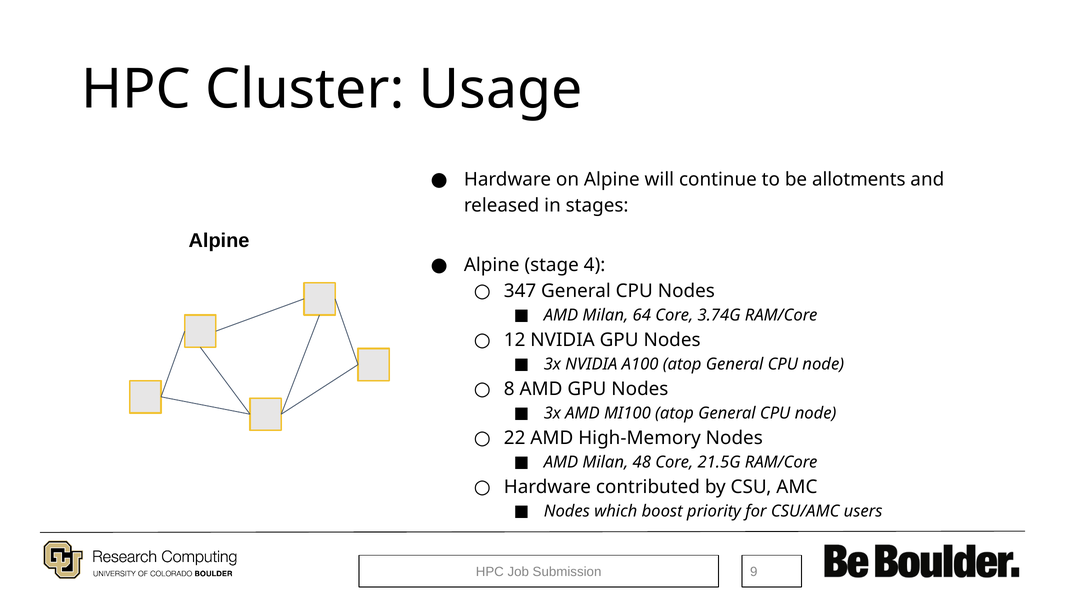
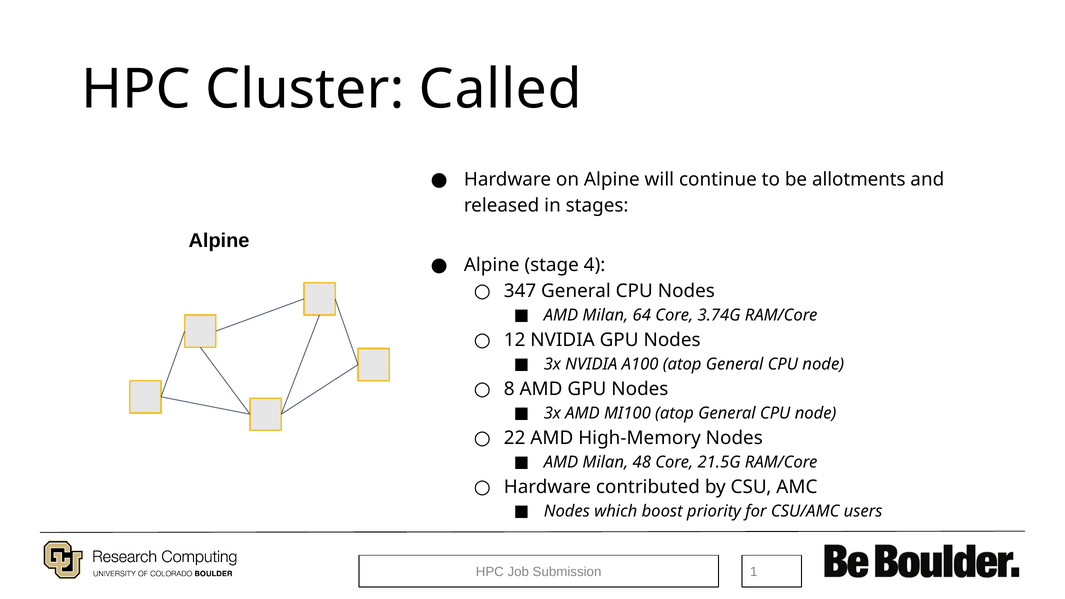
Usage: Usage -> Called
9: 9 -> 1
